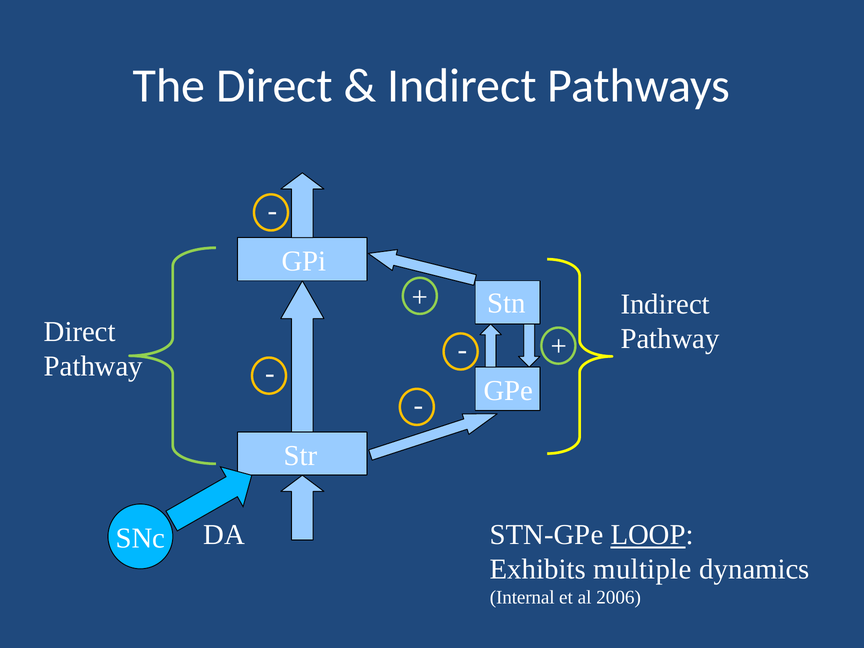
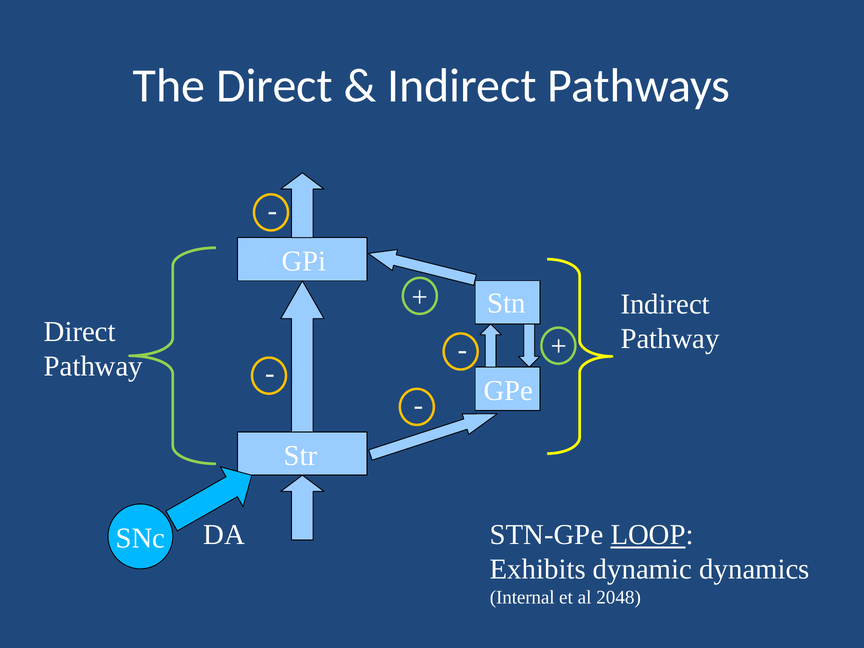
multiple: multiple -> dynamic
2006: 2006 -> 2048
